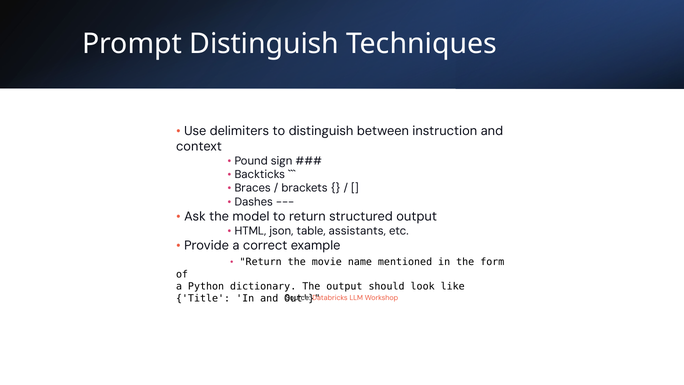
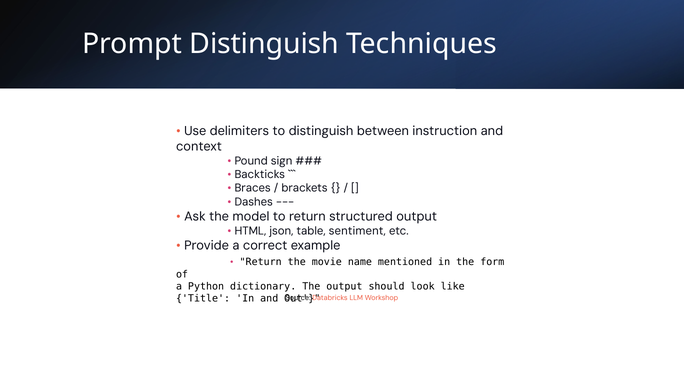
assistants: assistants -> sentiment
